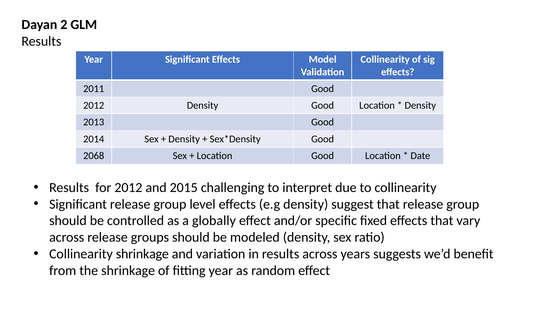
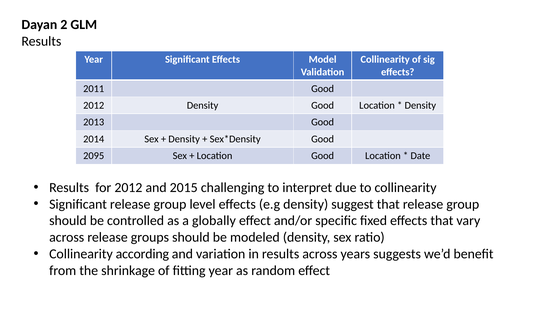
2068: 2068 -> 2095
Collinearity shrinkage: shrinkage -> according
